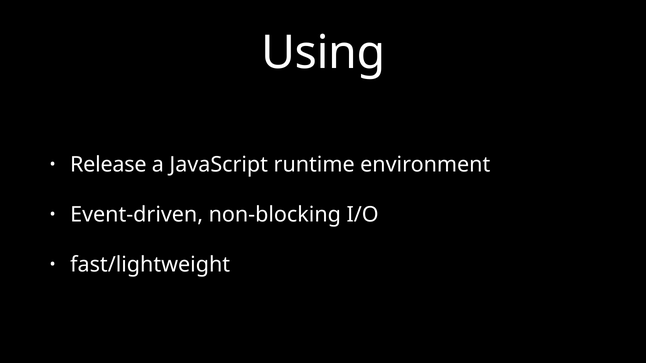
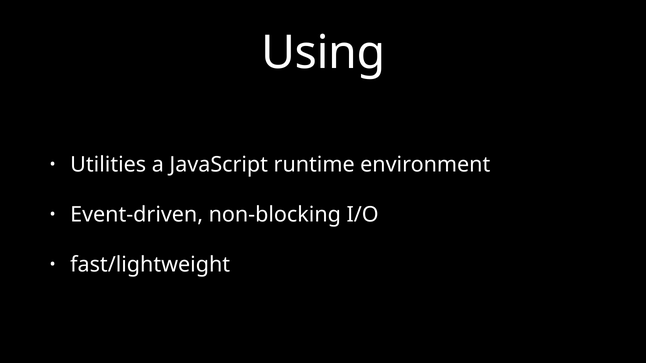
Release: Release -> Utilities
